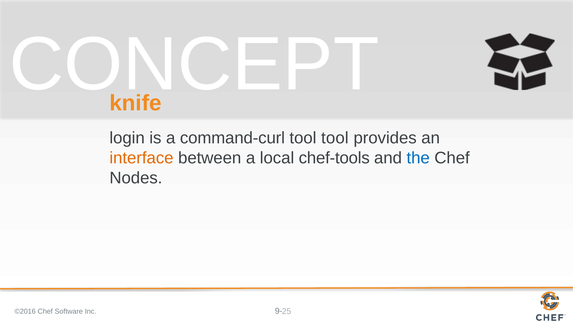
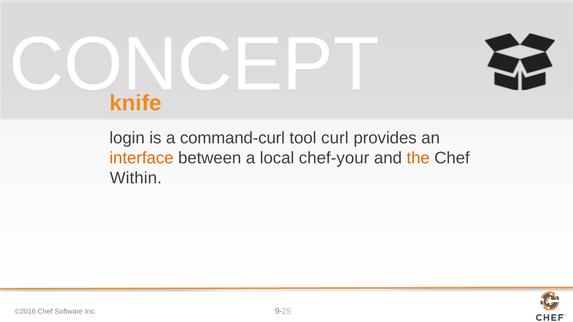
tool tool: tool -> curl
chef-tools: chef-tools -> chef-your
the colour: blue -> orange
Nodes: Nodes -> Within
